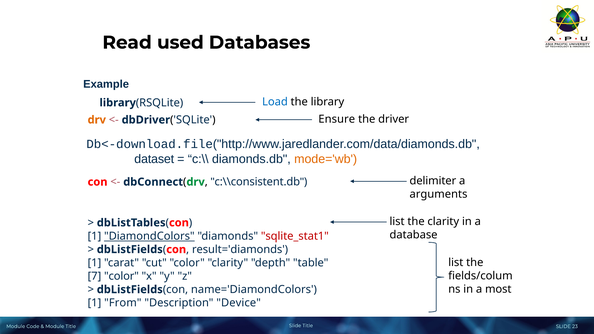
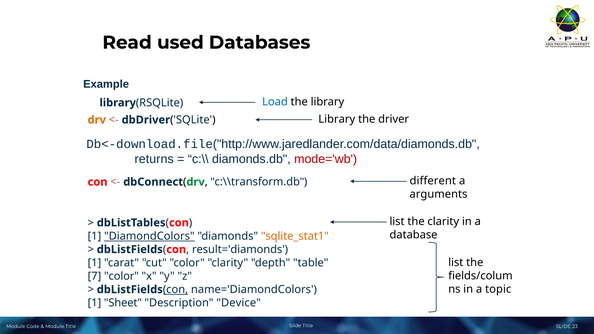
Ensure at (337, 119): Ensure -> Library
dataset: dataset -> returns
mode='wb colour: orange -> red
delimiter: delimiter -> different
c:\\consistent.db: c:\\consistent.db -> c:\\transform.db
sqlite_stat1 colour: red -> orange
most: most -> topic
con at (176, 290) underline: none -> present
From: From -> Sheet
